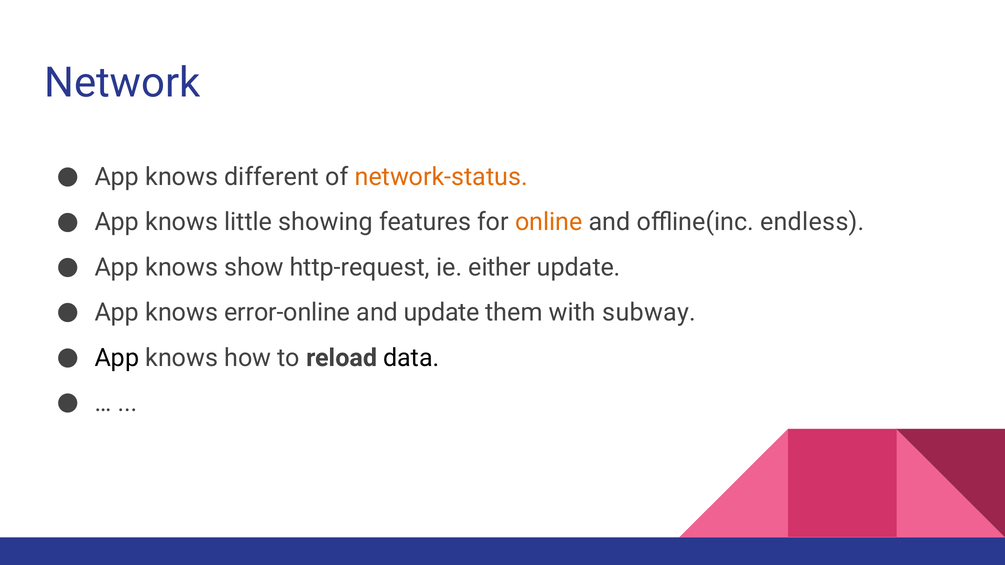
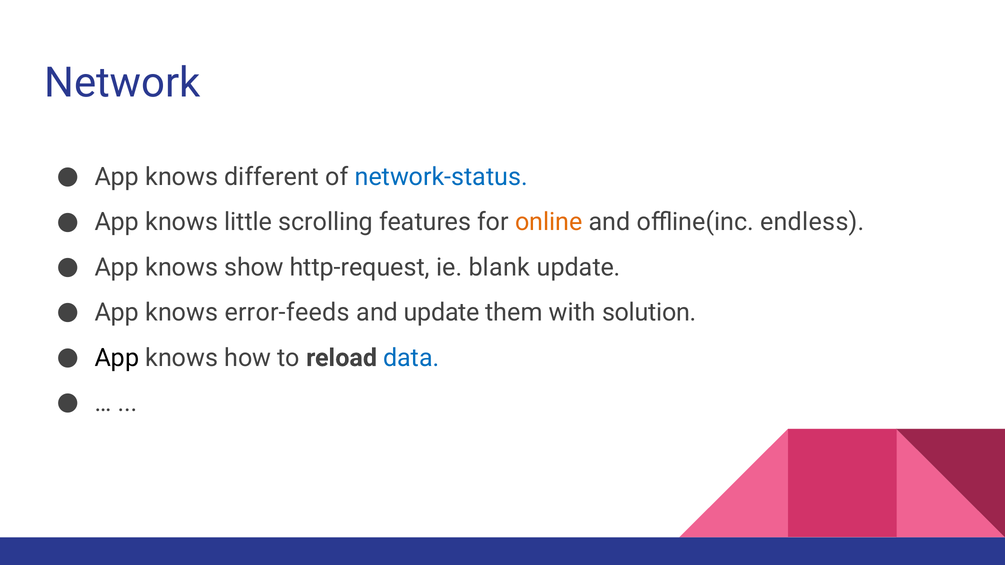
network-status colour: orange -> blue
showing: showing -> scrolling
either: either -> blank
error-online: error-online -> error-feeds
subway: subway -> solution
data colour: black -> blue
